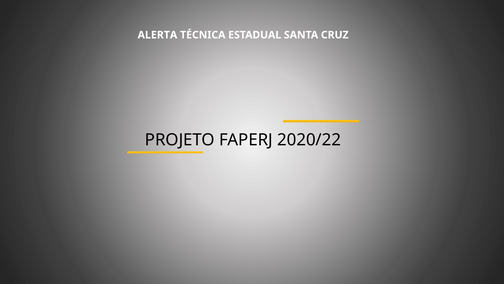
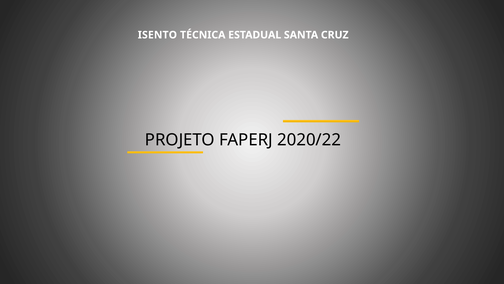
ALERTA: ALERTA -> ISENTO
